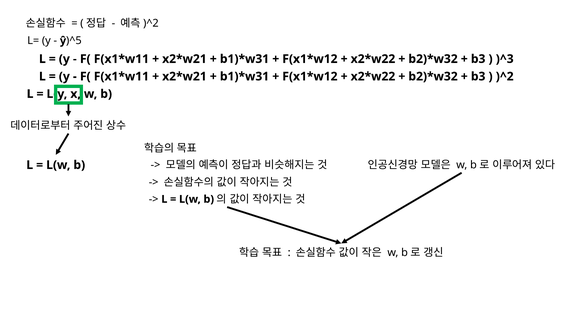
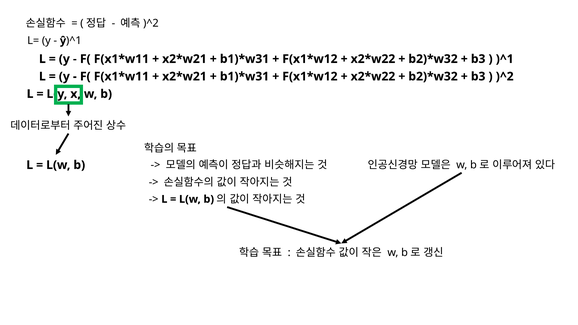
)^5 at (74, 41): )^5 -> )^1
)^3 at (505, 59): )^3 -> )^1
